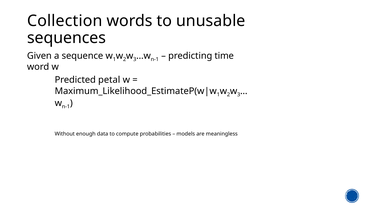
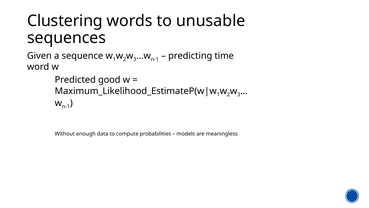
Collection: Collection -> Clustering
petal: petal -> good
